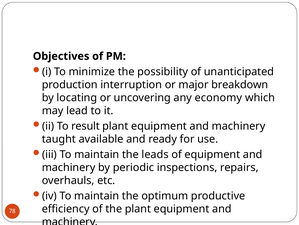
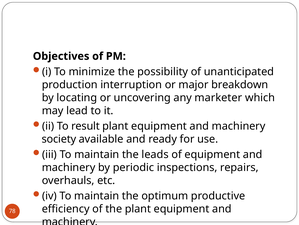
economy: economy -> marketer
taught: taught -> society
